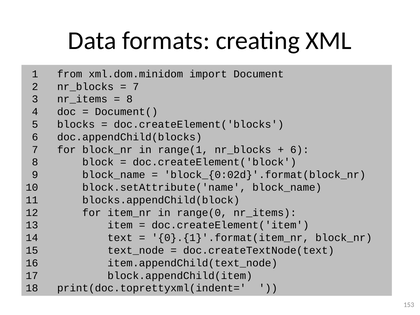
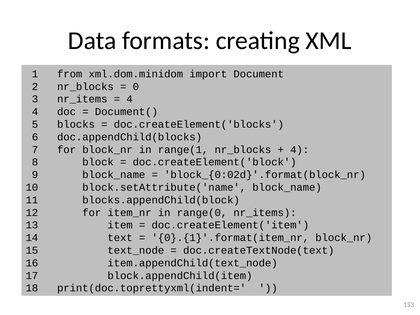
7 at (136, 87): 7 -> 0
8 at (130, 99): 8 -> 4
6 at (300, 150): 6 -> 4
